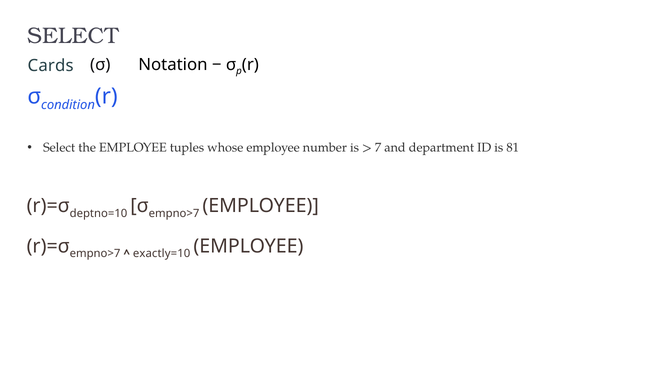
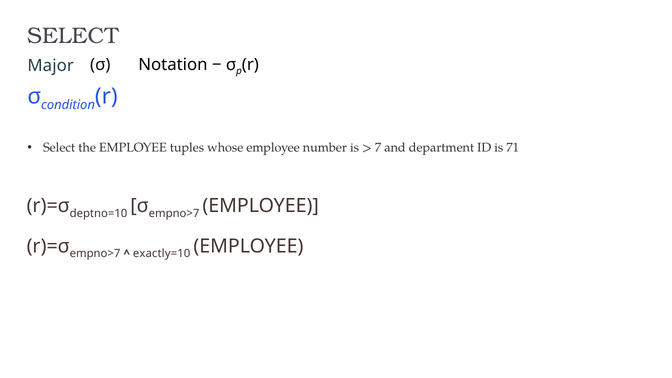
Cards: Cards -> Major
81: 81 -> 71
